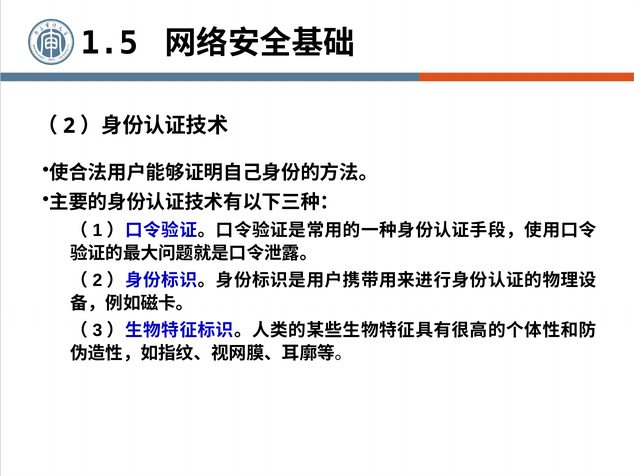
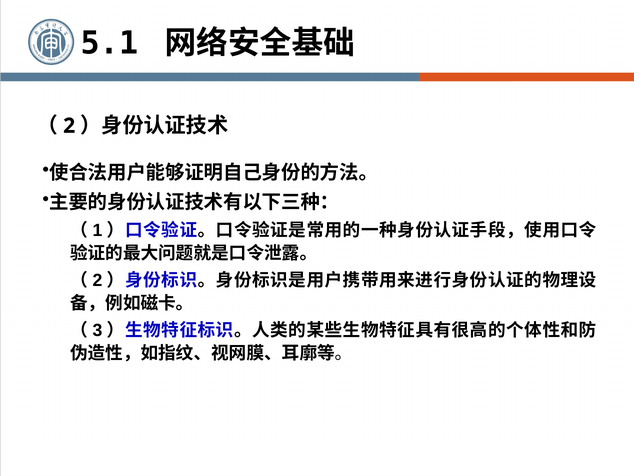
1.5: 1.5 -> 5.1
